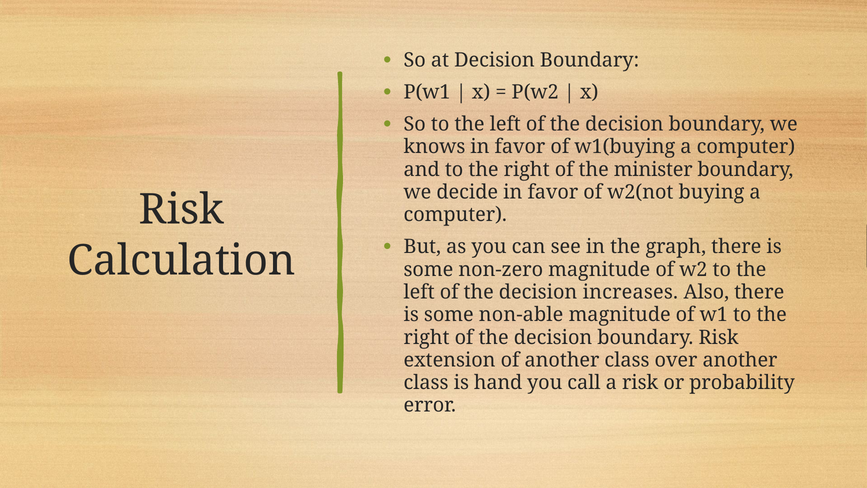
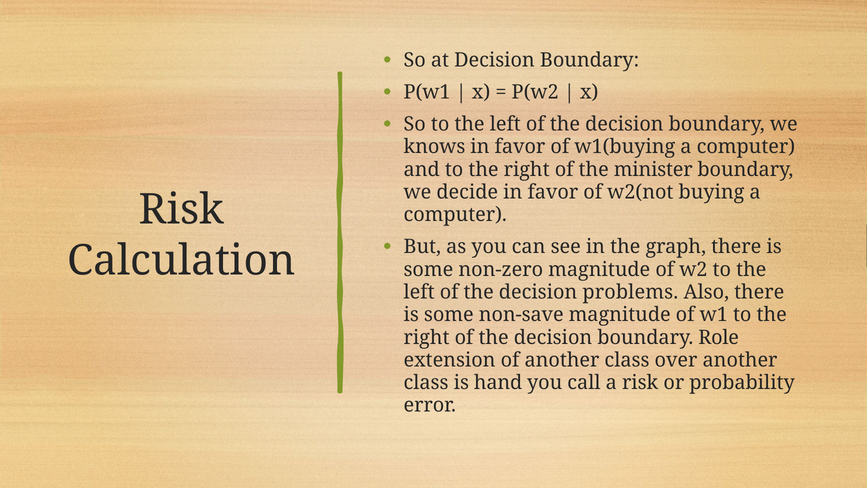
increases: increases -> problems
non-able: non-able -> non-save
boundary Risk: Risk -> Role
